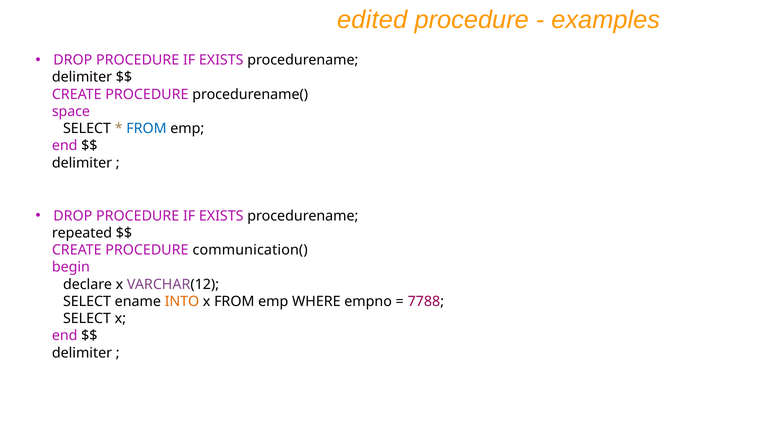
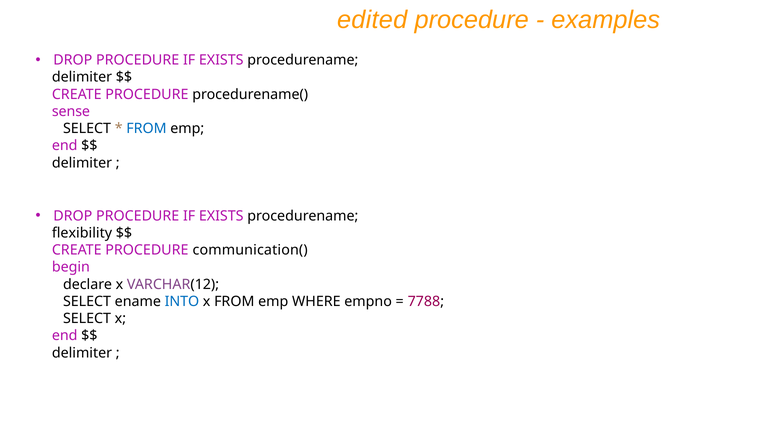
space: space -> sense
repeated: repeated -> flexibility
INTO colour: orange -> blue
